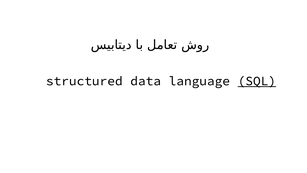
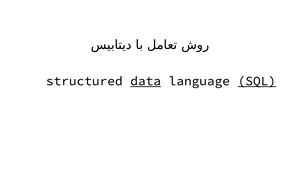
data underline: none -> present
